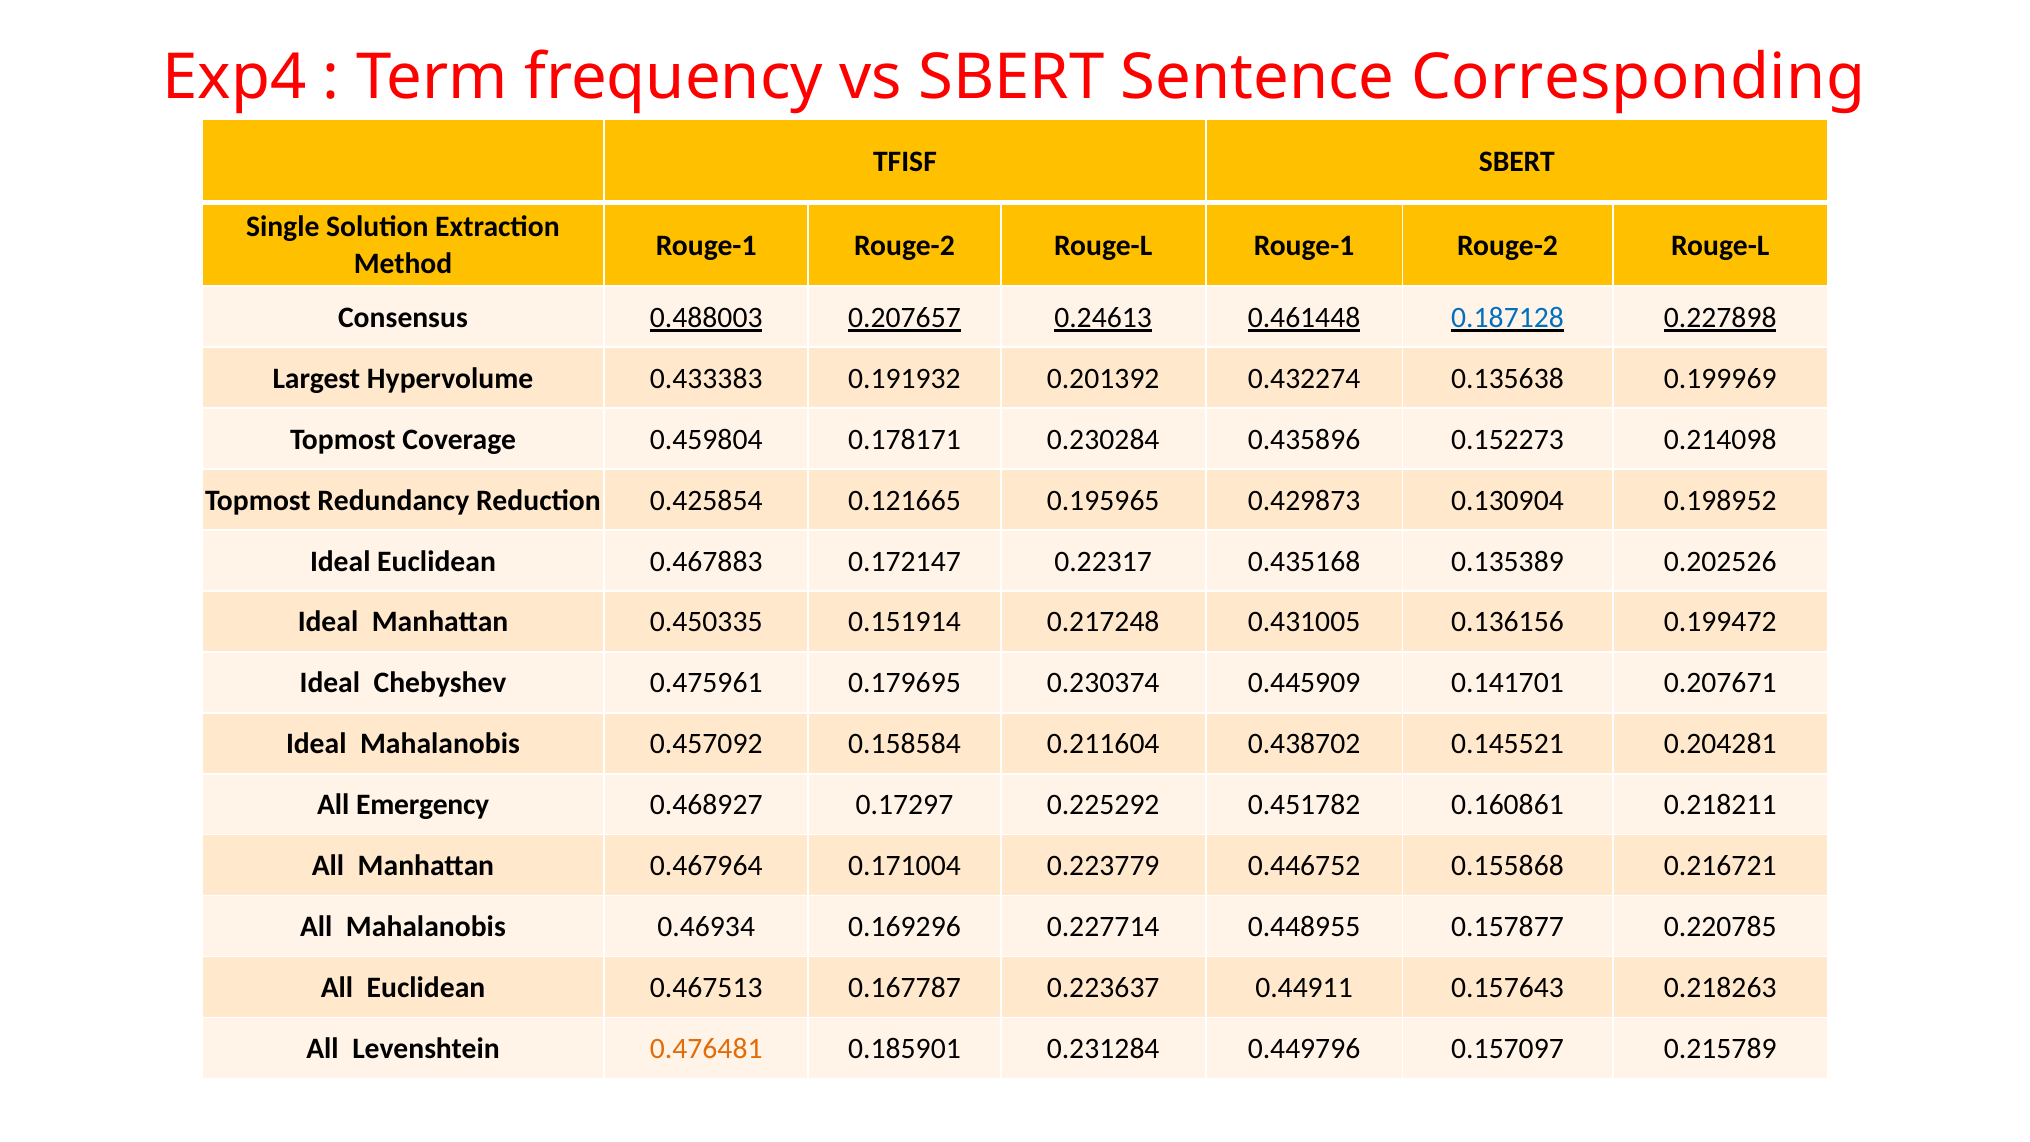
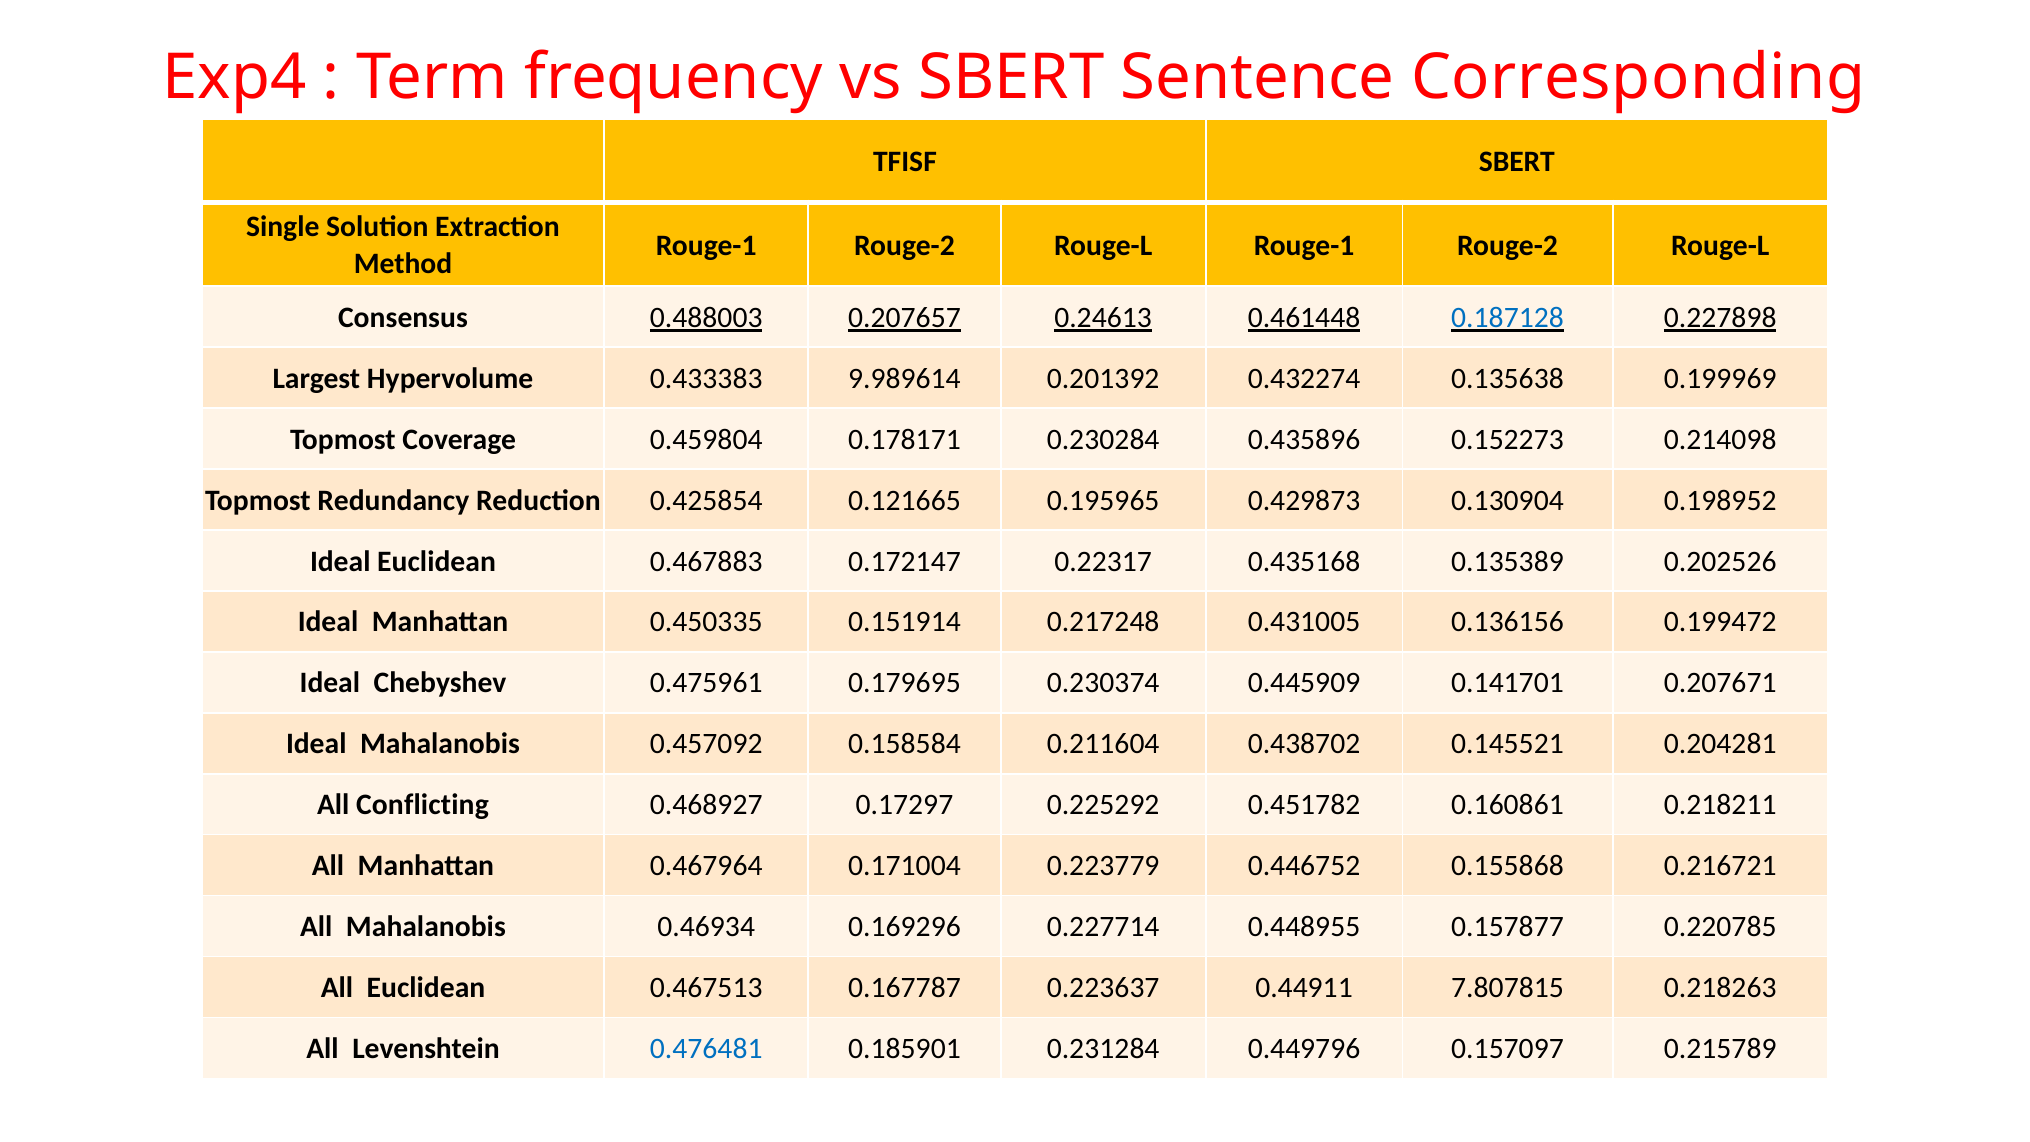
0.191932: 0.191932 -> 9.989614
Emergency: Emergency -> Conflicting
0.157643: 0.157643 -> 7.807815
0.476481 colour: orange -> blue
